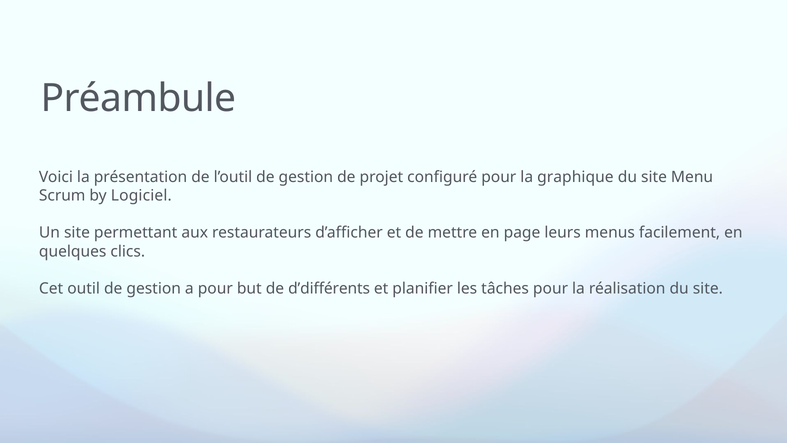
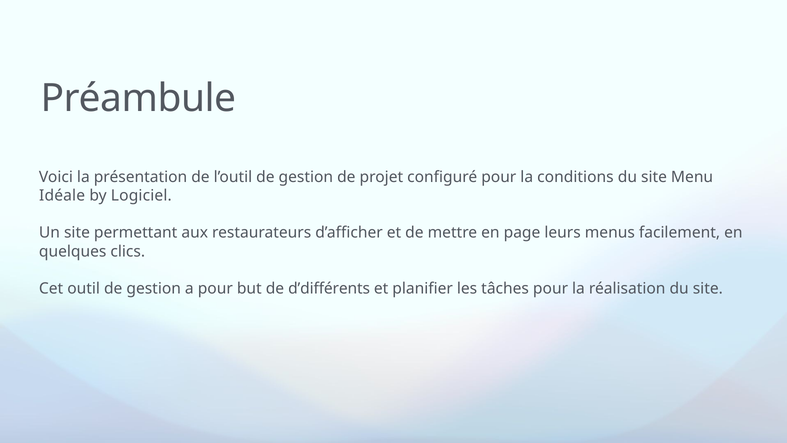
graphique: graphique -> conditions
Scrum: Scrum -> Idéale
